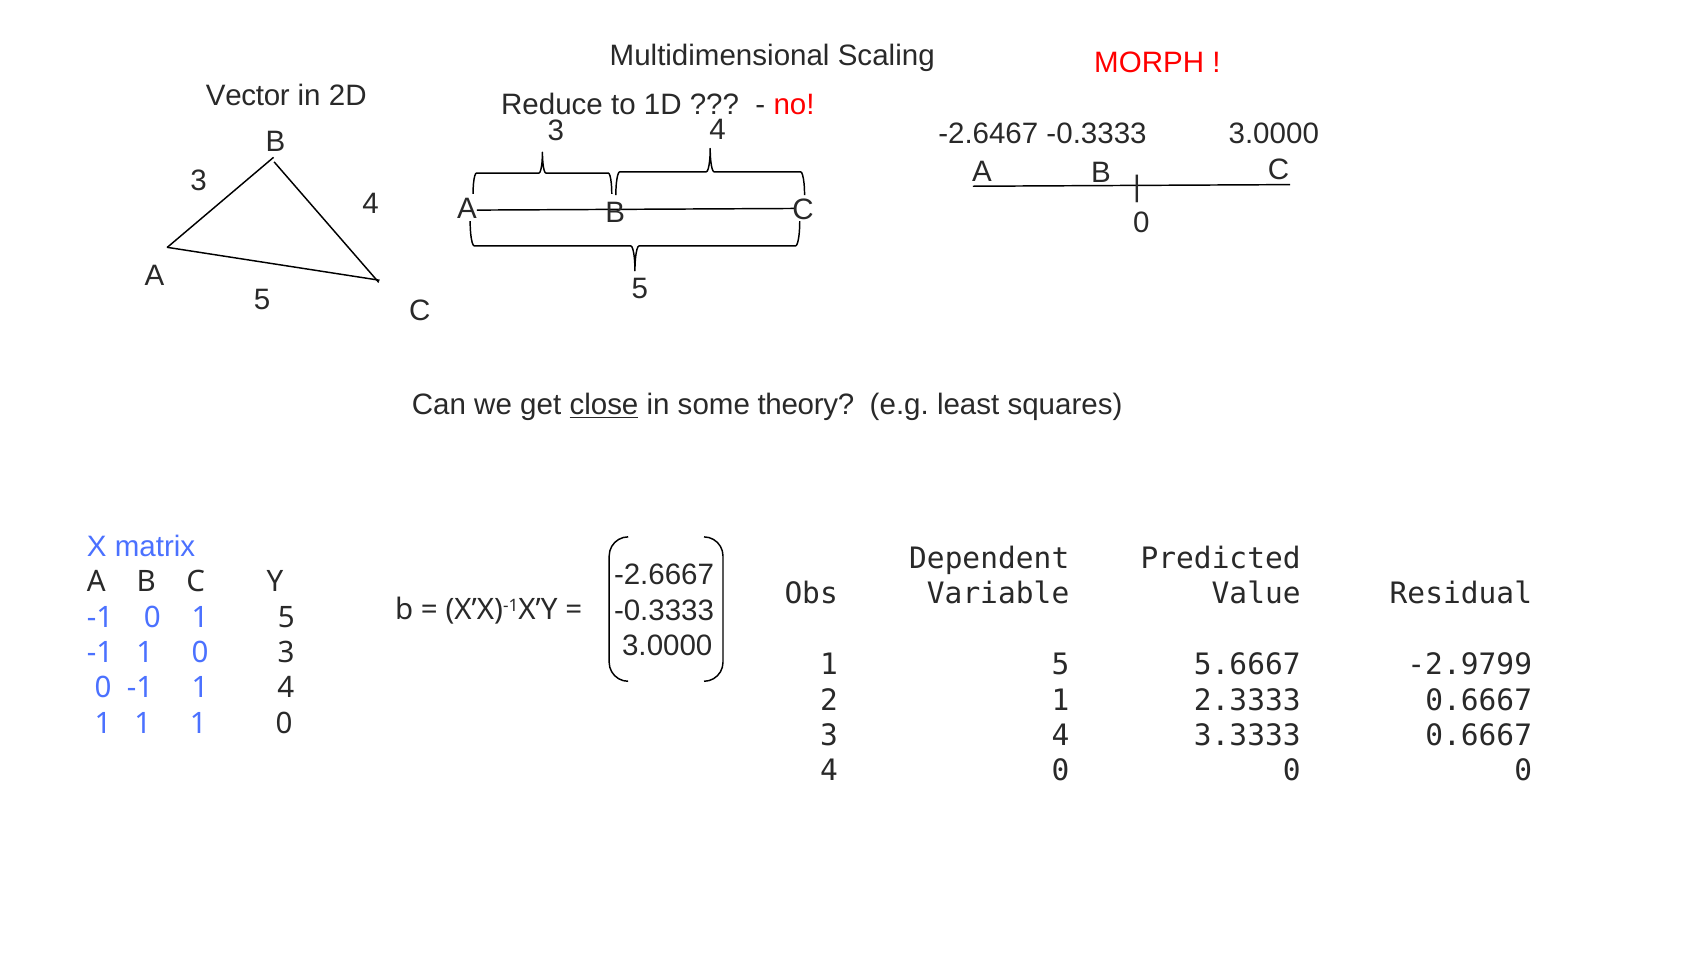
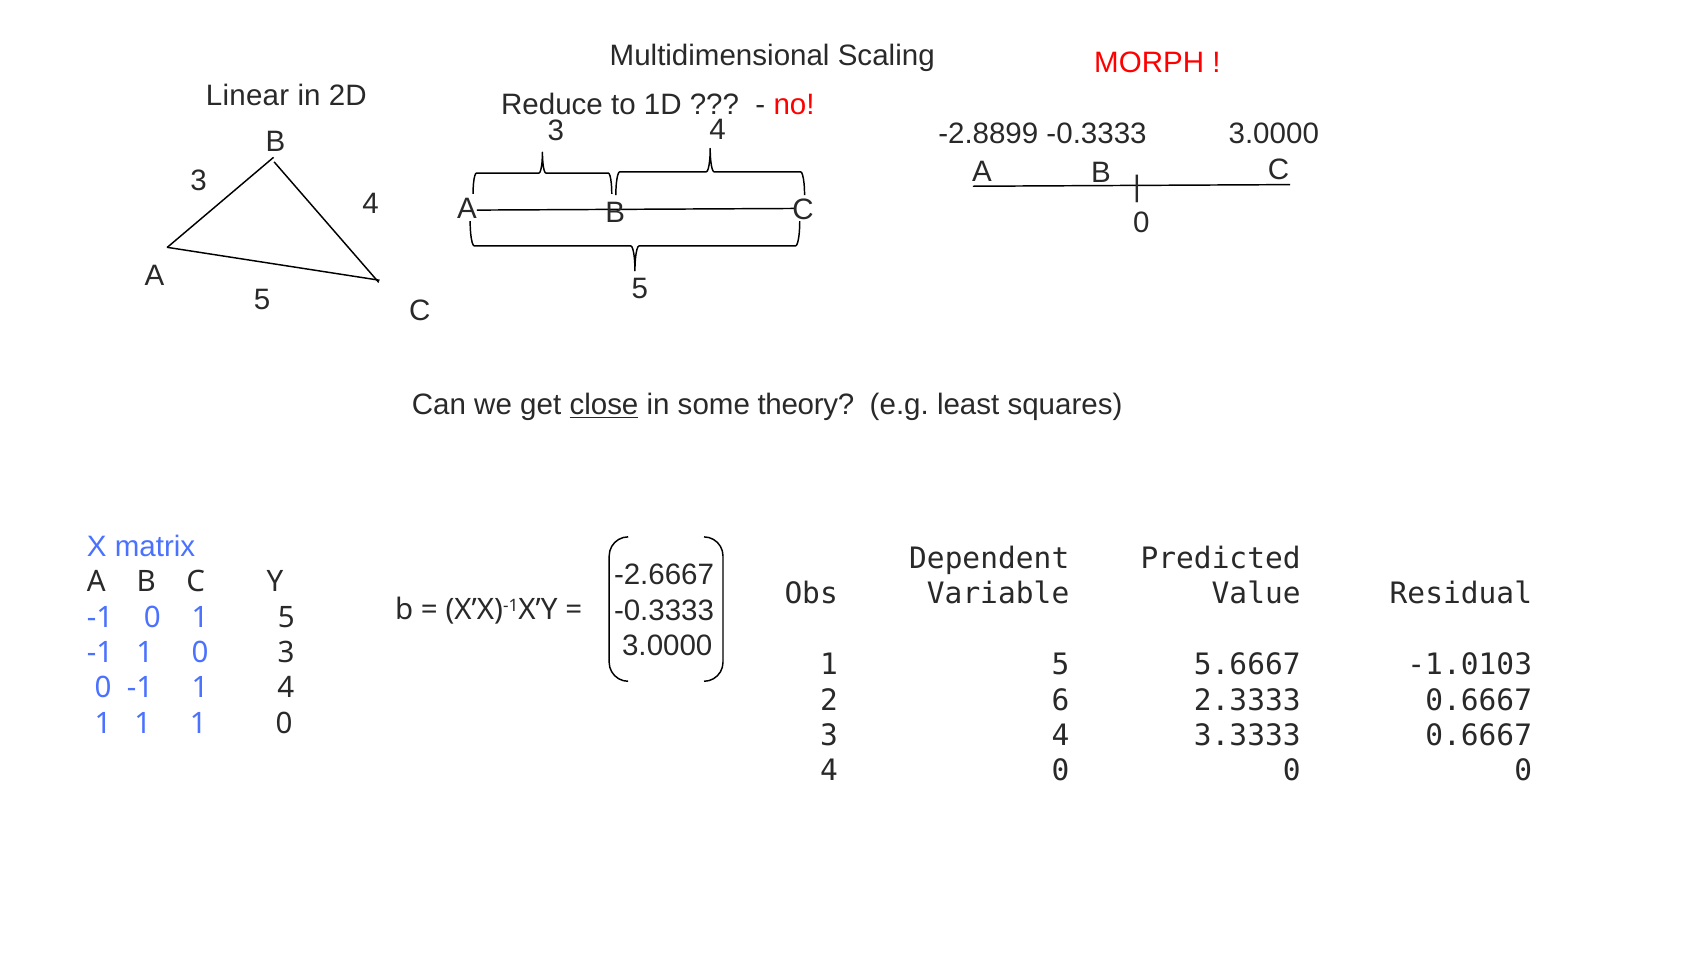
Vector: Vector -> Linear
-2.6467: -2.6467 -> -2.8899
-2.9799: -2.9799 -> -1.0103
2 1: 1 -> 6
